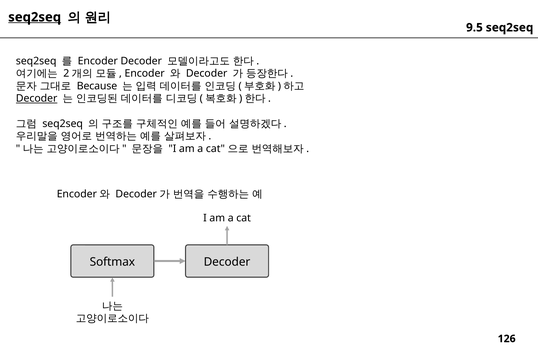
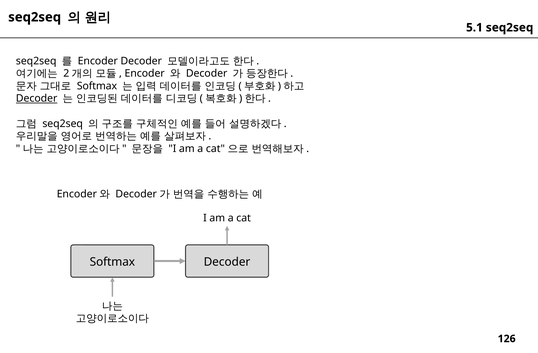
seq2seq at (35, 17) underline: present -> none
9.5: 9.5 -> 5.1
Because at (97, 86): Because -> Softmax
